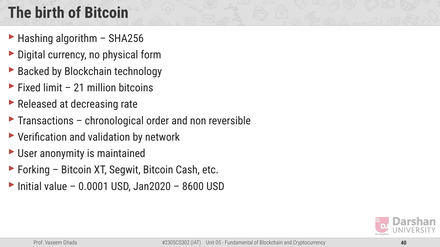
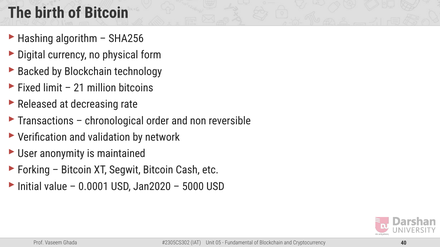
8600: 8600 -> 5000
